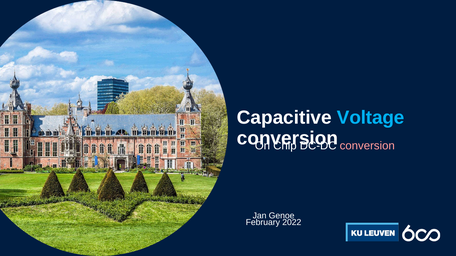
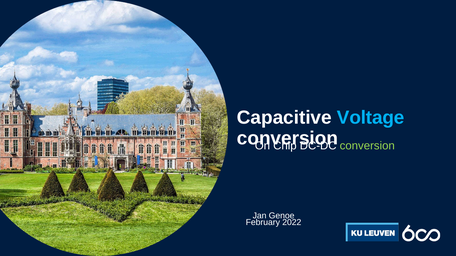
conversion at (367, 146) colour: pink -> light green
